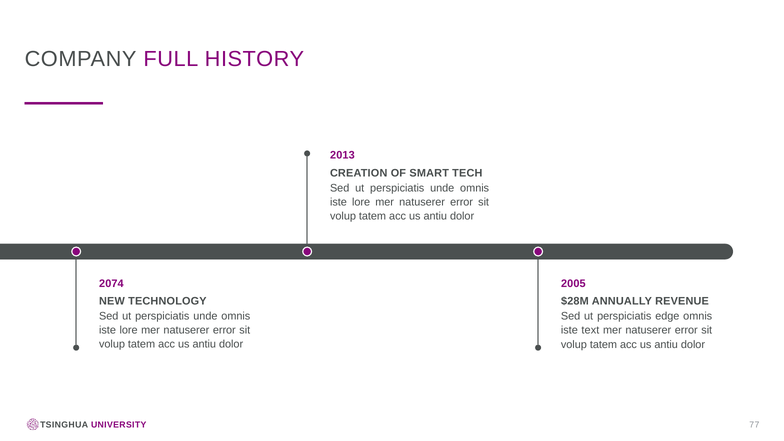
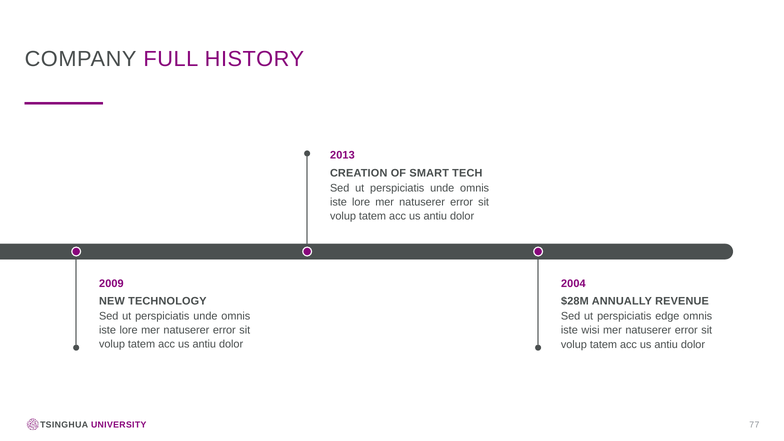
2074: 2074 -> 2009
2005: 2005 -> 2004
text: text -> wisi
